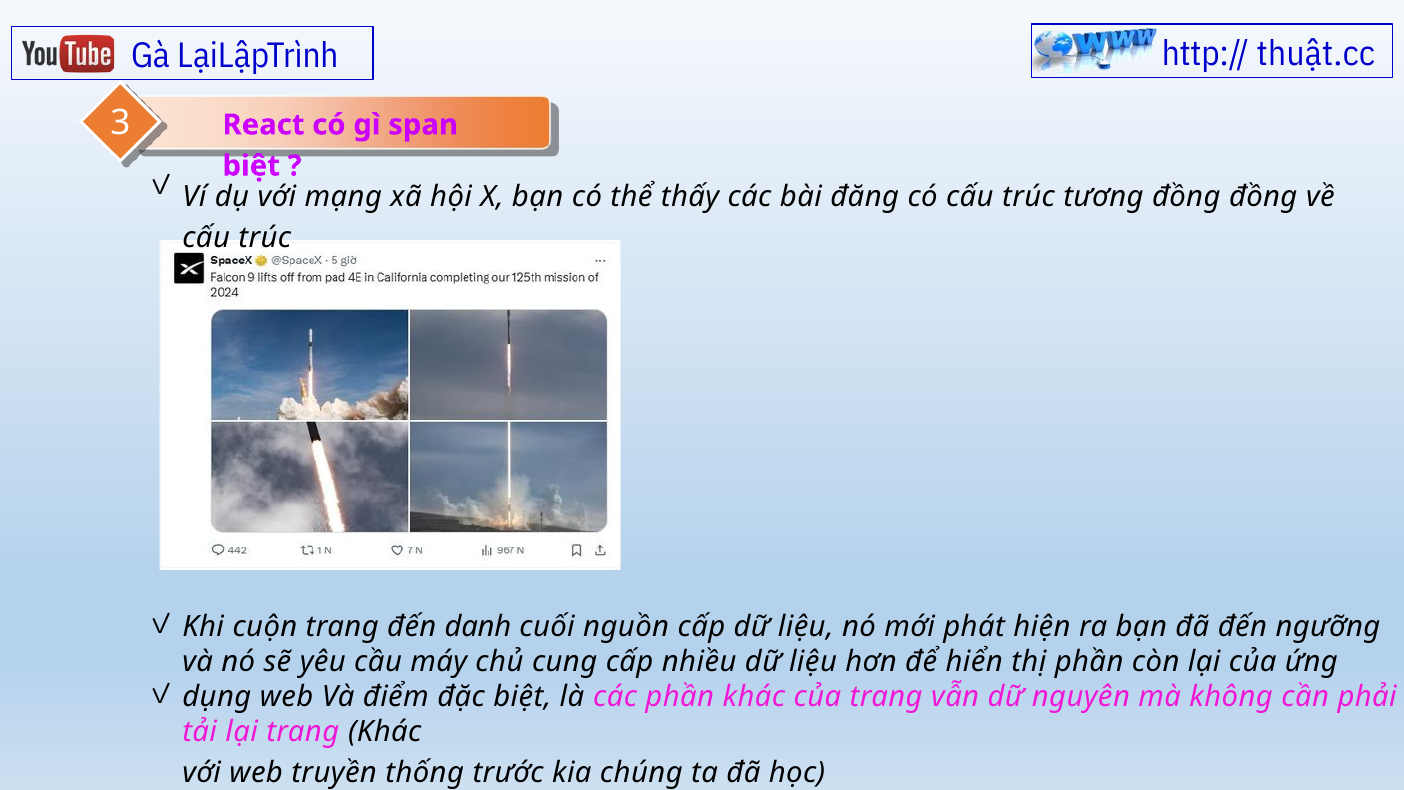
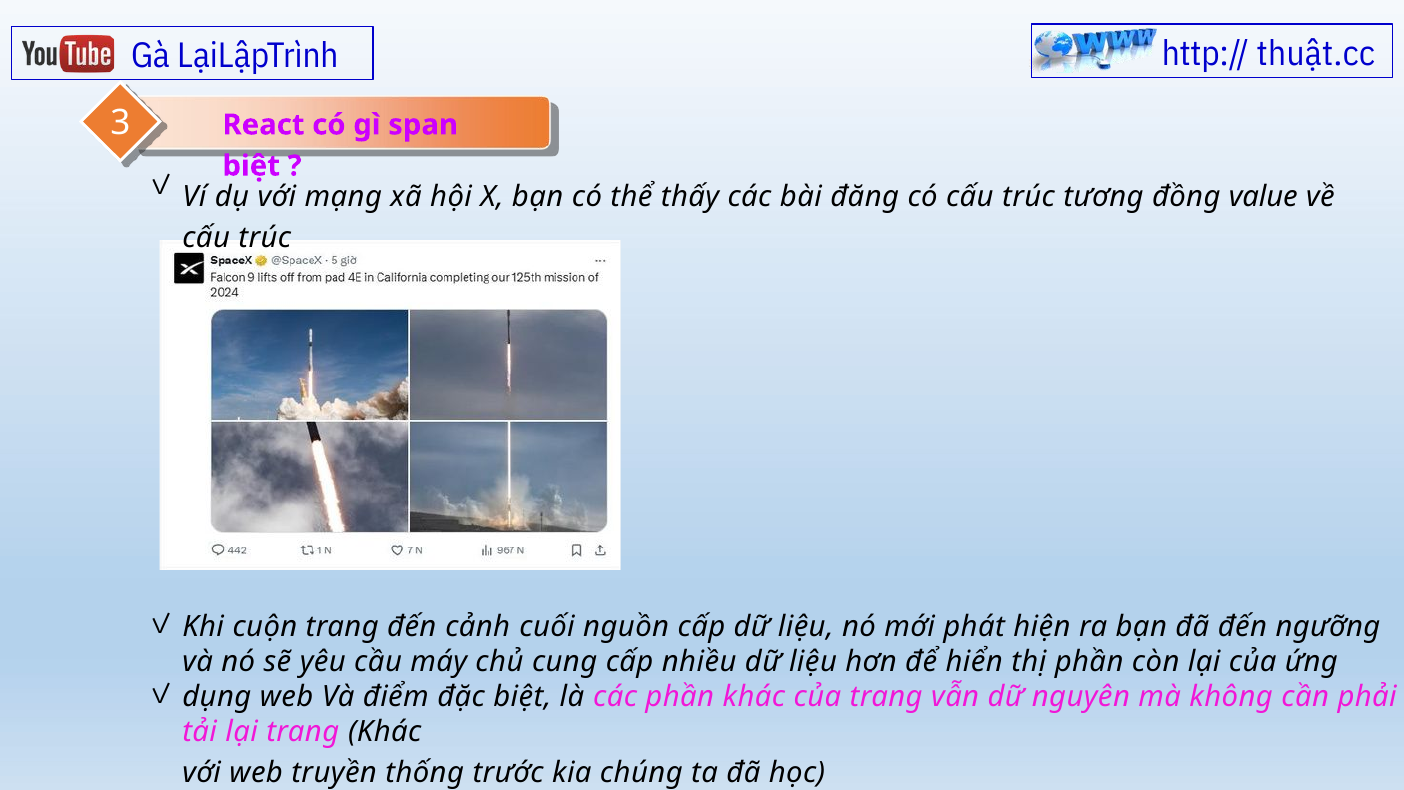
đồng đồng: đồng -> value
danh: danh -> cảnh
